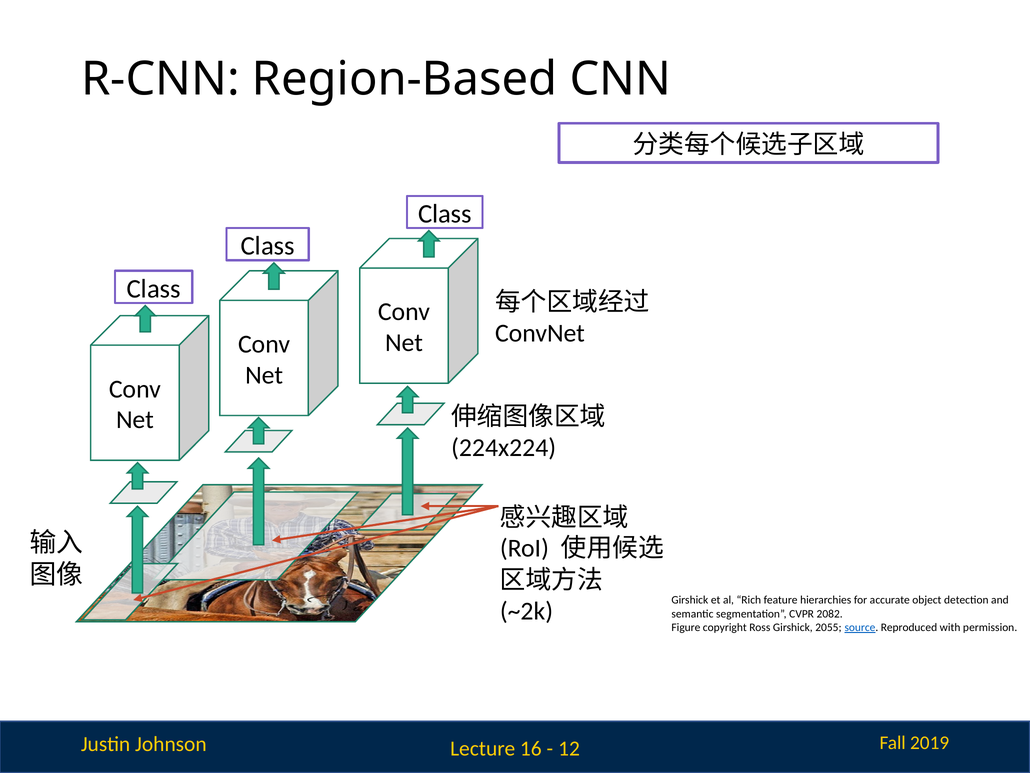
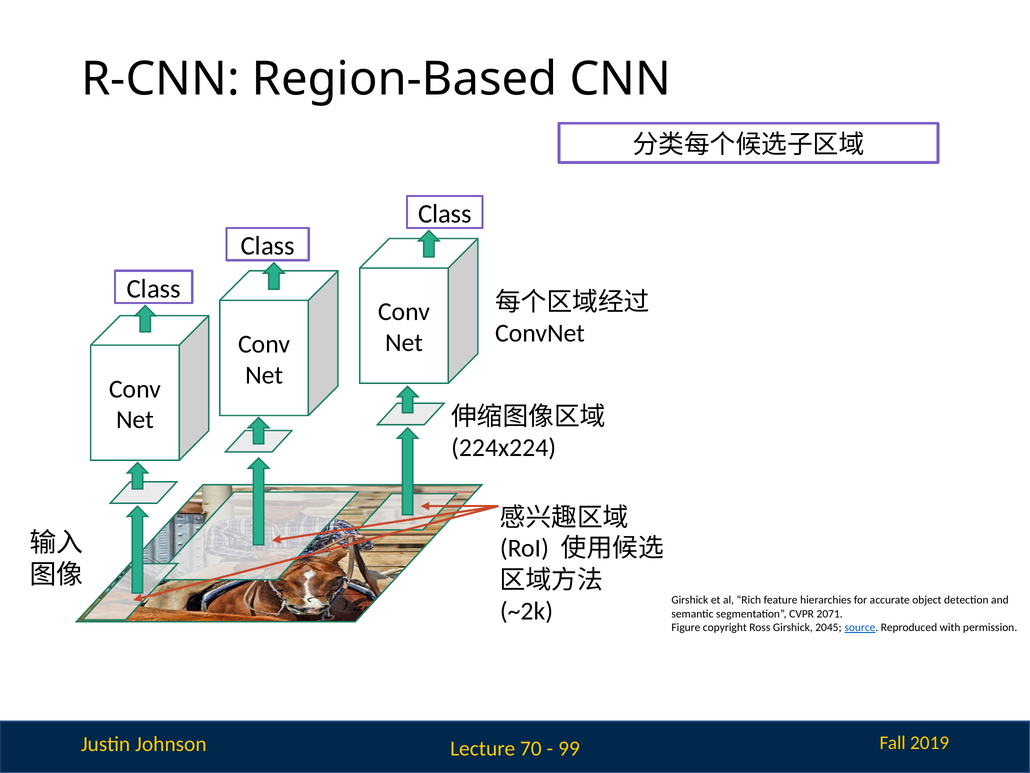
2082: 2082 -> 2071
2055: 2055 -> 2045
16: 16 -> 70
12: 12 -> 99
